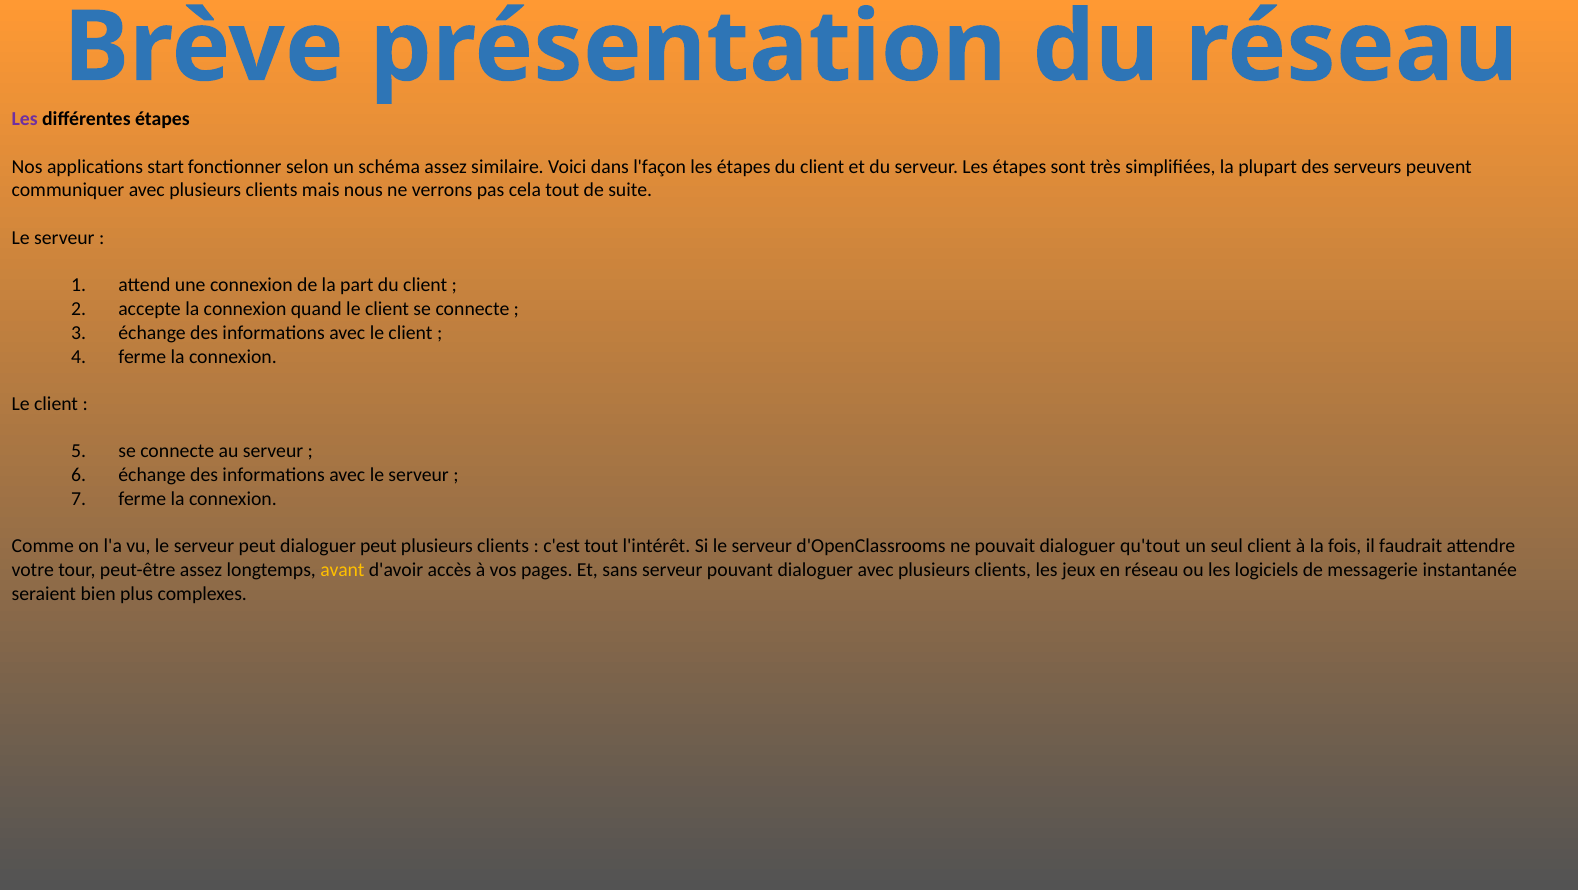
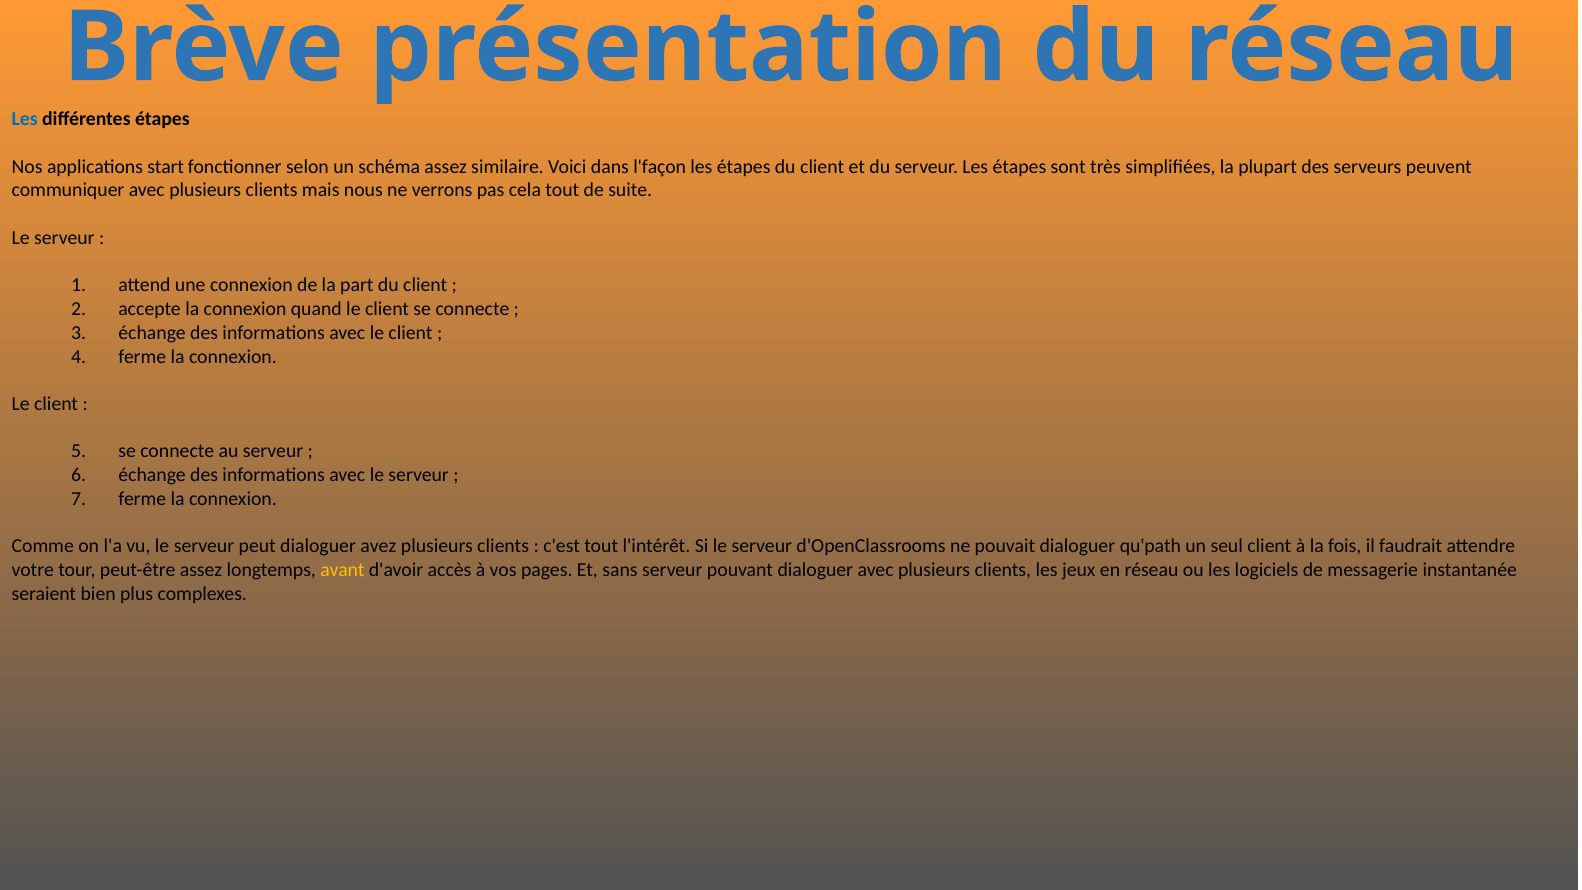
Les at (25, 119) colour: purple -> blue
dialoguer peut: peut -> avez
qu'tout: qu'tout -> qu'path
